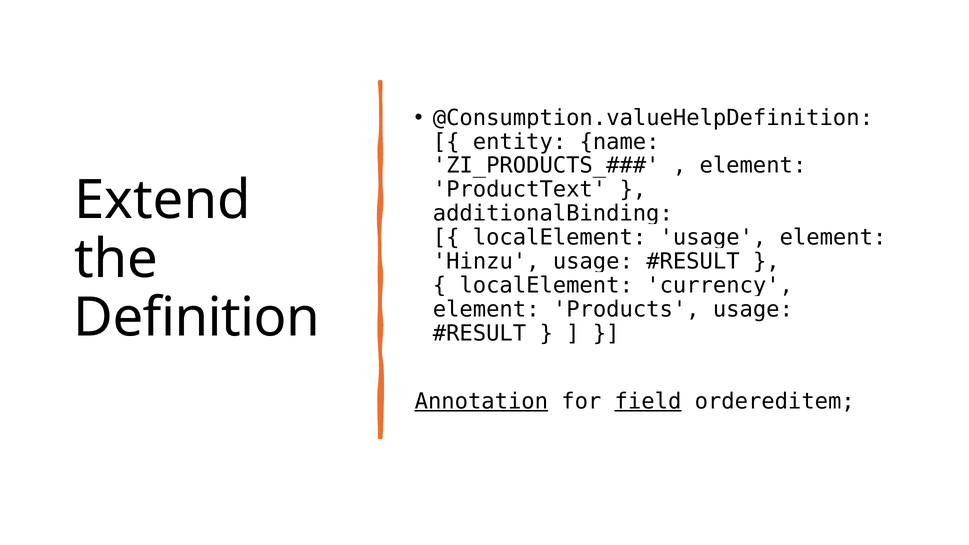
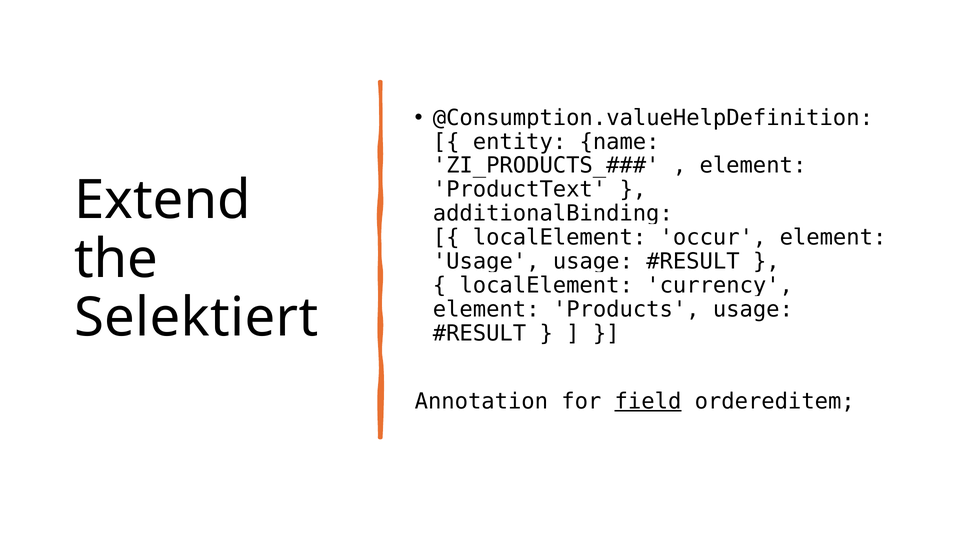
localElement usage: usage -> occur
Hinzu at (486, 261): Hinzu -> Usage
Definition: Definition -> Selektiert
Annotation underline: present -> none
